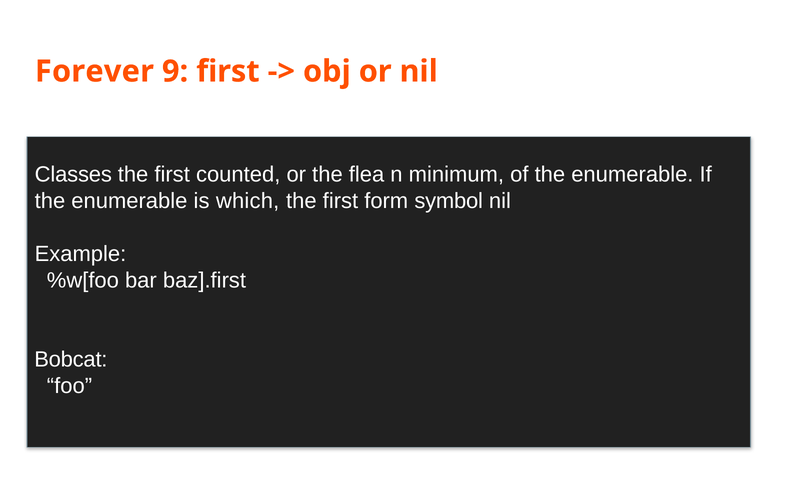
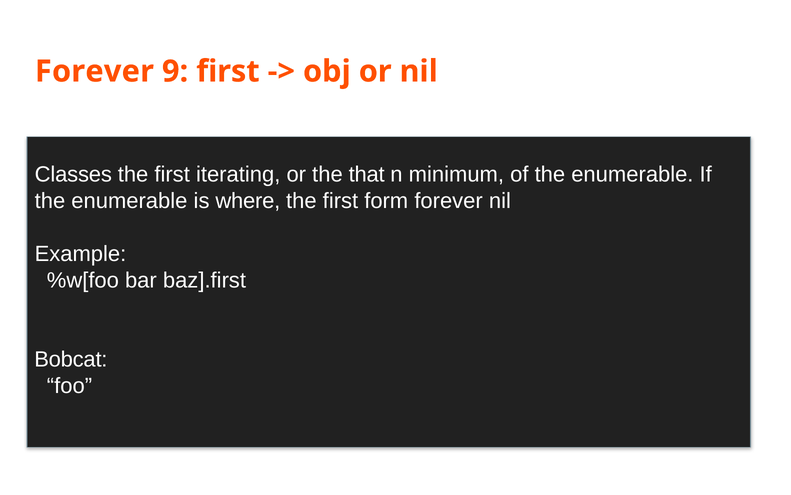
counted: counted -> iterating
flea: flea -> that
which: which -> where
form symbol: symbol -> forever
